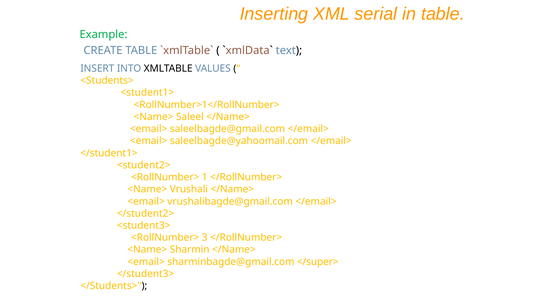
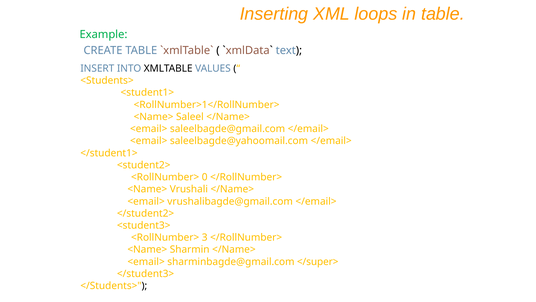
serial: serial -> loops
1: 1 -> 0
